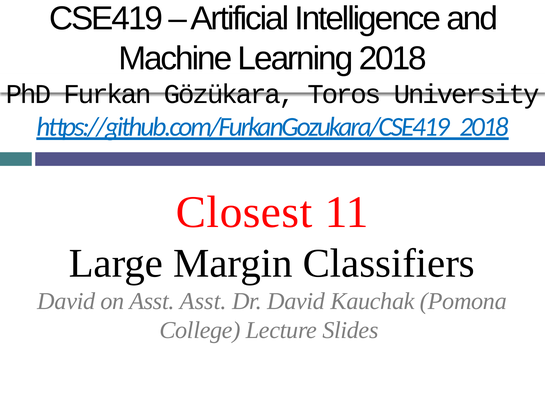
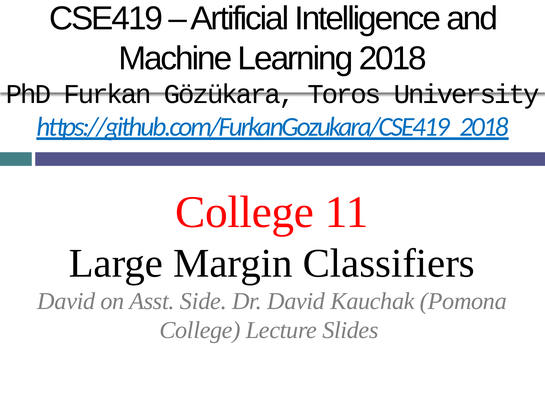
Closest at (244, 212): Closest -> College
Asst Asst: Asst -> Side
